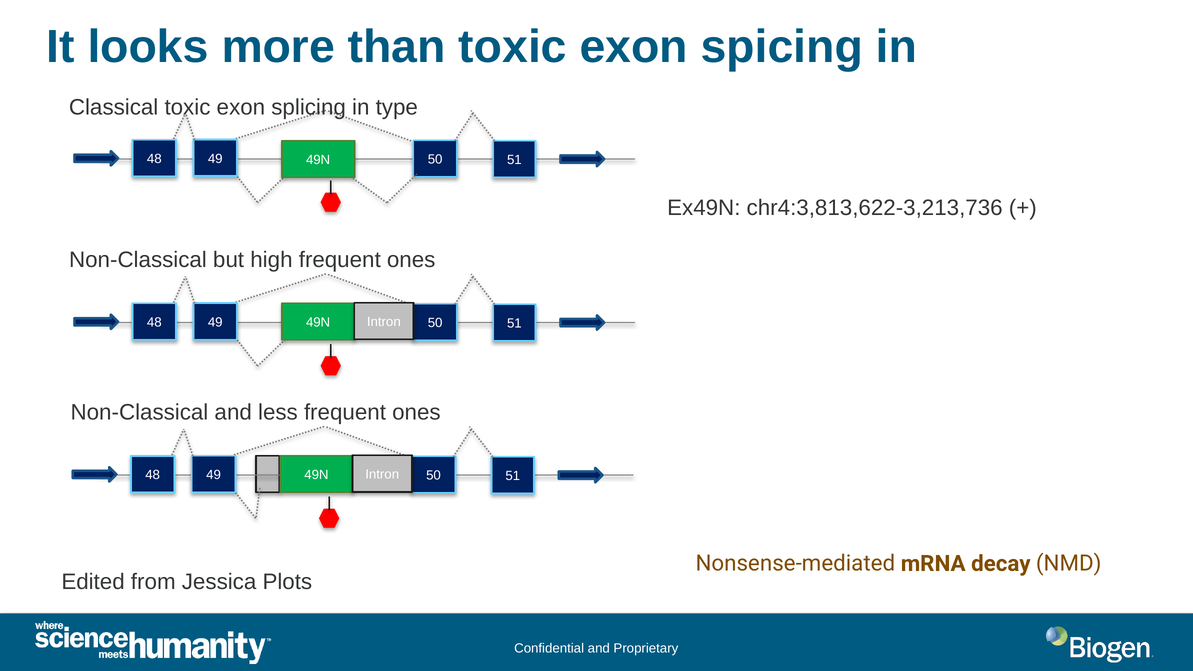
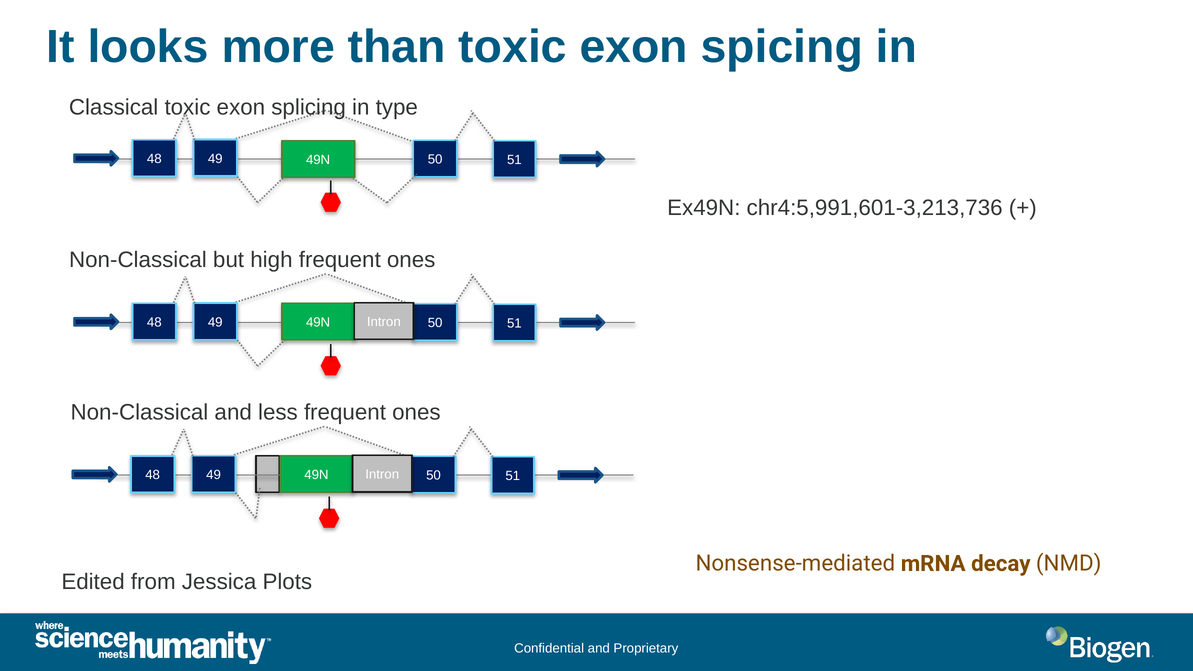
chr4:3,813,622-3,213,736: chr4:3,813,622-3,213,736 -> chr4:5,991,601-3,213,736
